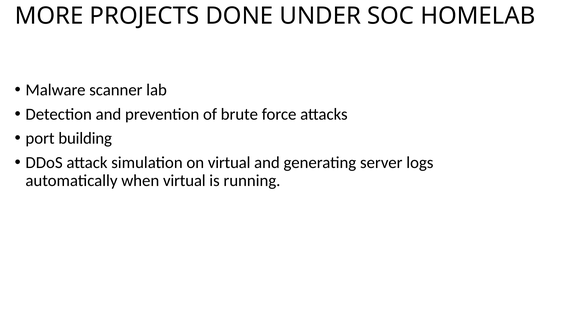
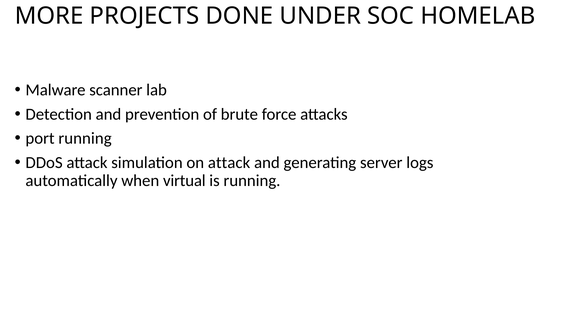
port building: building -> running
on virtual: virtual -> attack
